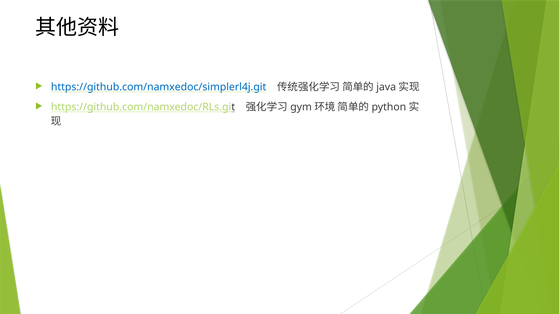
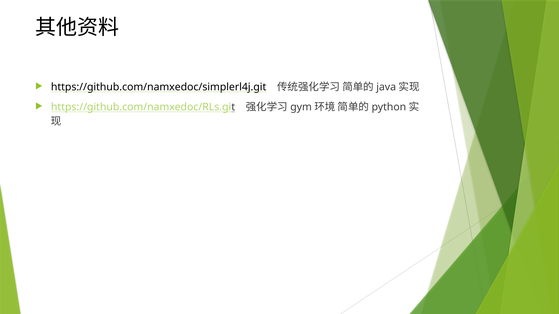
https://github.com/namxedoc/simplerl4j.git colour: blue -> black
